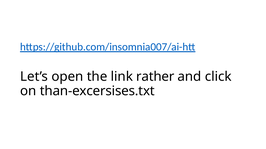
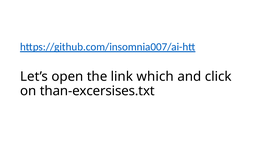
rather: rather -> which
